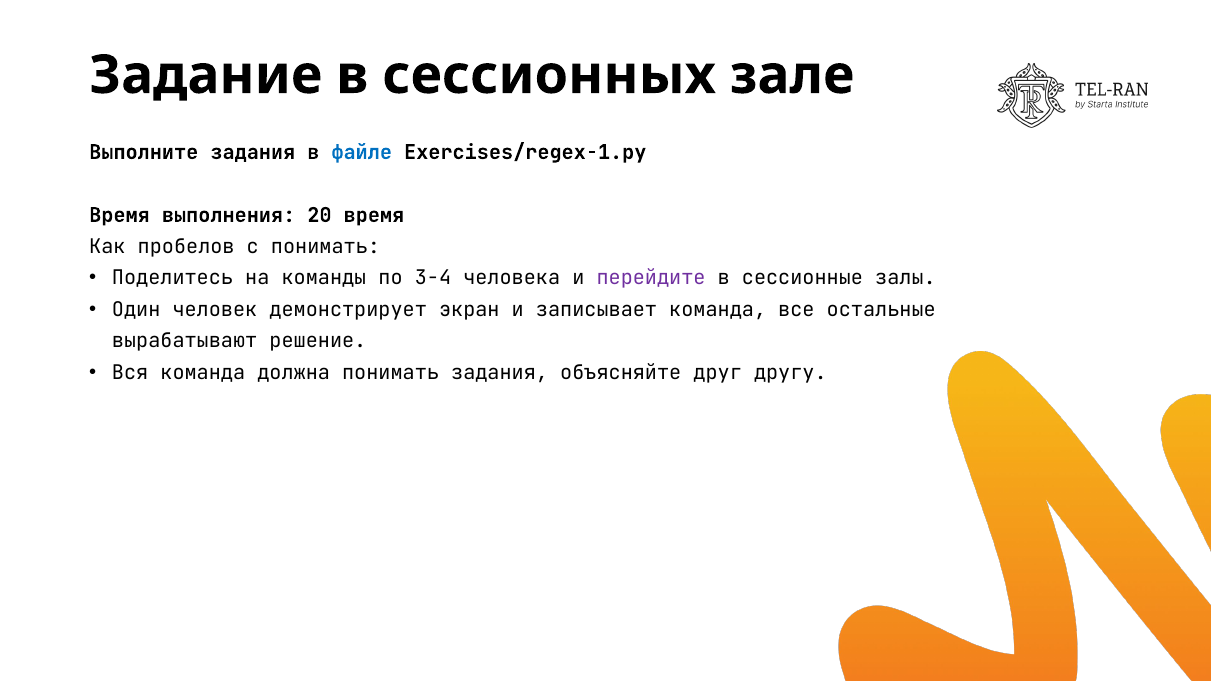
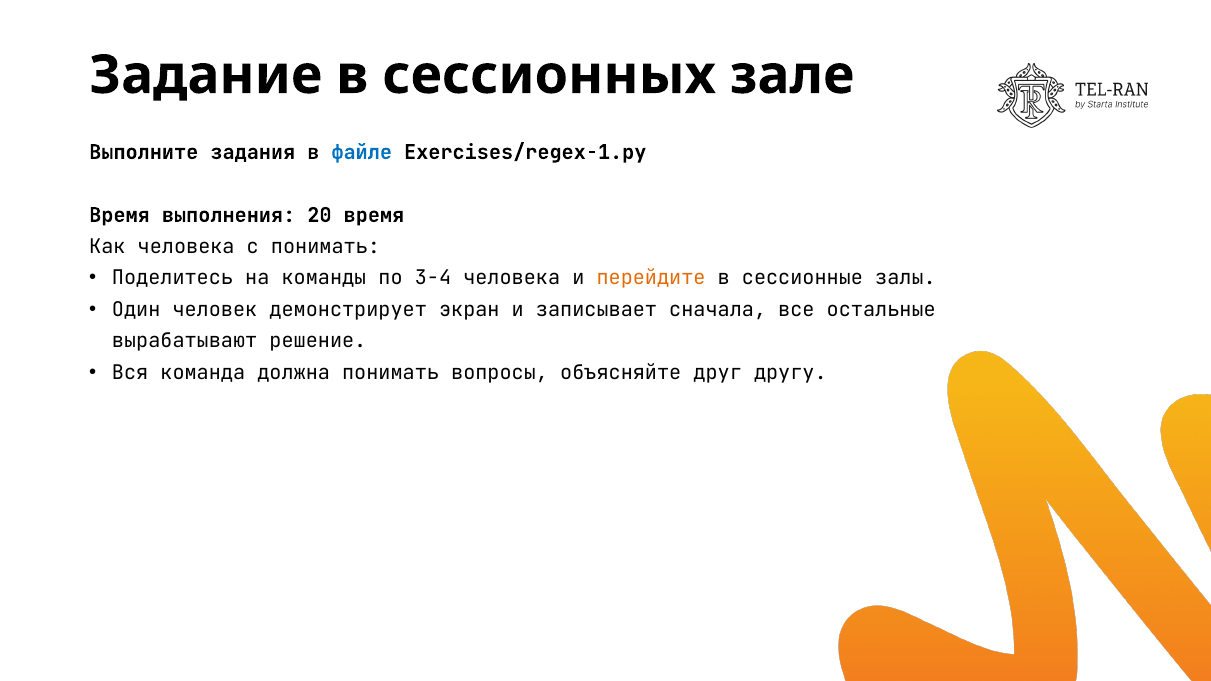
Как пробелов: пробелов -> человека
перейдите colour: purple -> orange
записывает команда: команда -> сначала
понимать задания: задания -> вопросы
